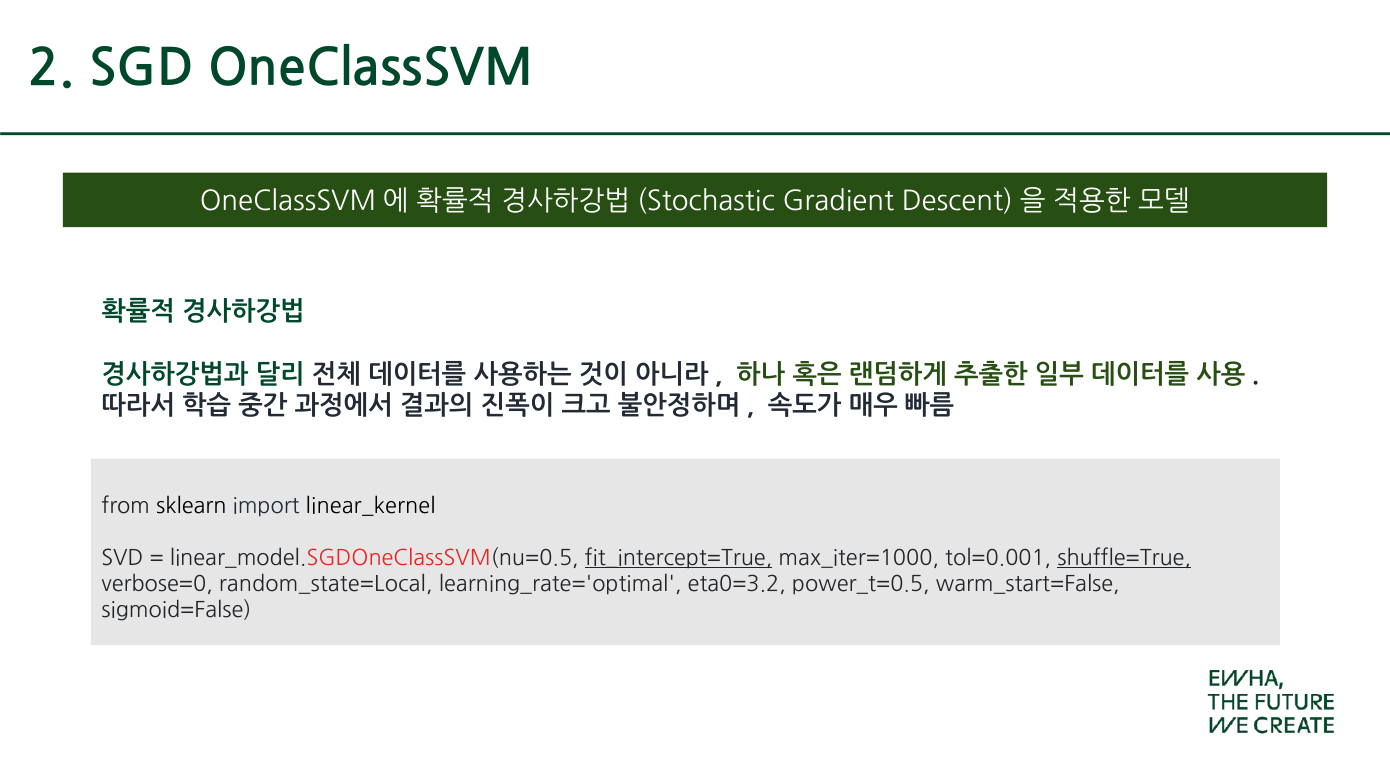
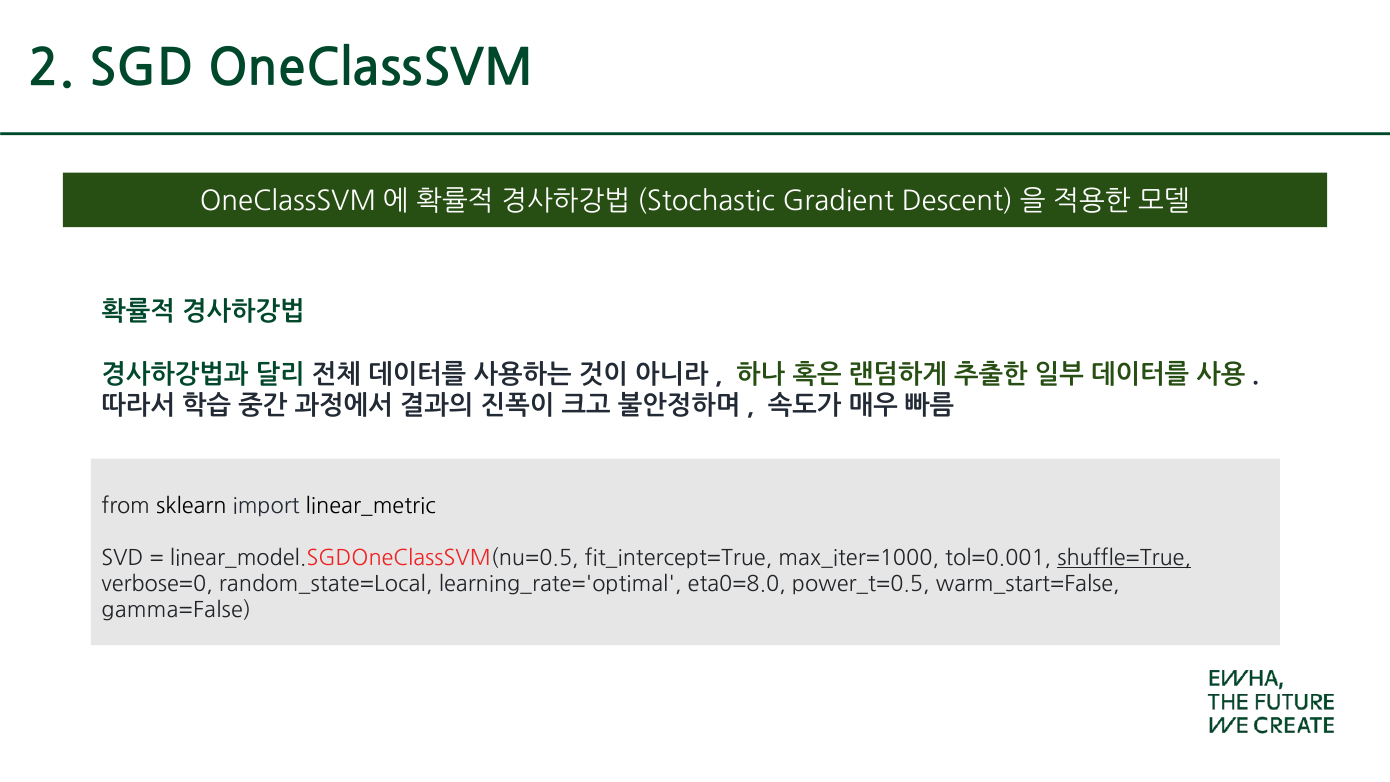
linear_kernel: linear_kernel -> linear_metric
fit_intercept=True underline: present -> none
eta0=3.2: eta0=3.2 -> eta0=8.0
sigmoid=False: sigmoid=False -> gamma=False
